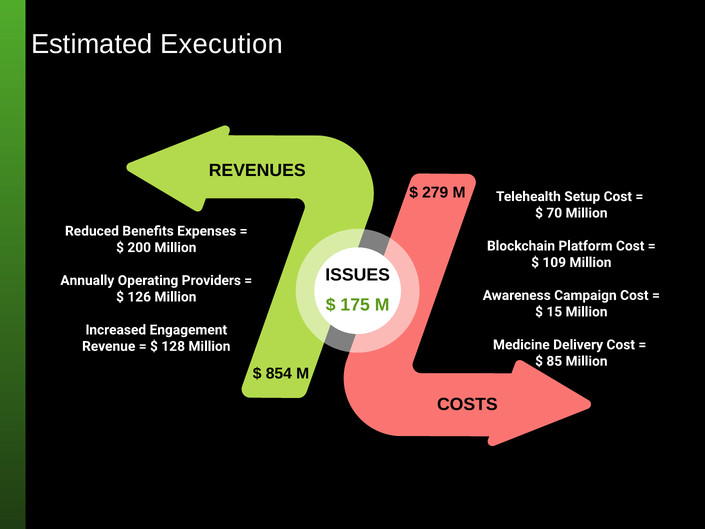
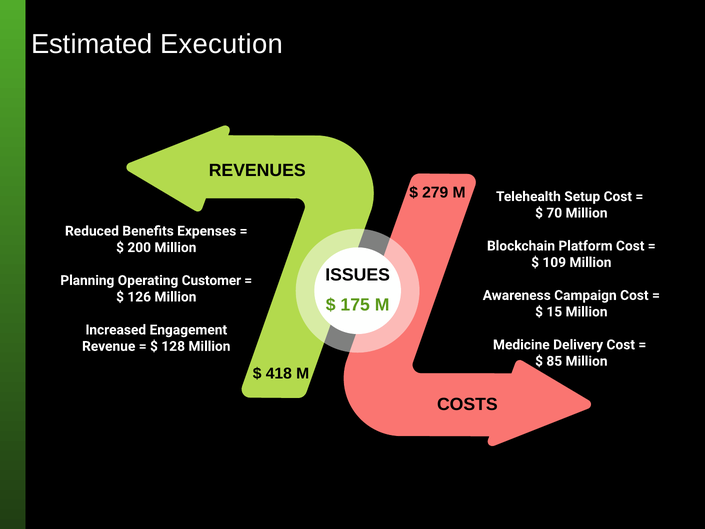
Annually: Annually -> Planning
Providers: Providers -> Customer
854: 854 -> 418
